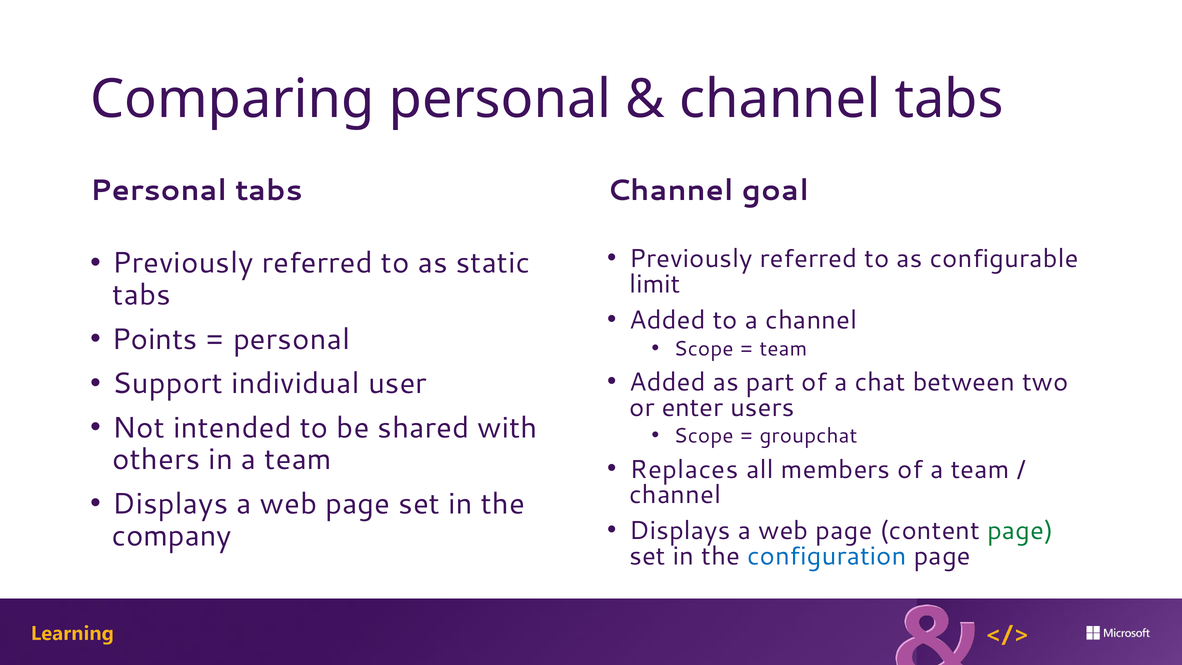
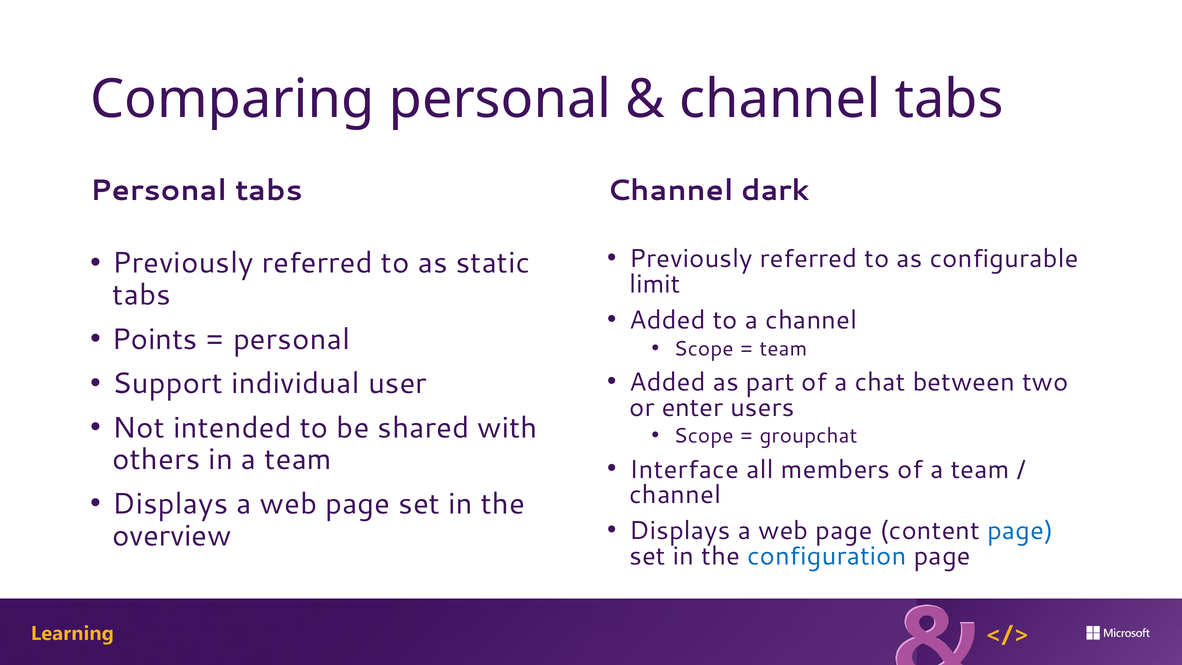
goal: goal -> dark
Replaces: Replaces -> Interface
page at (1020, 531) colour: green -> blue
company: company -> overview
